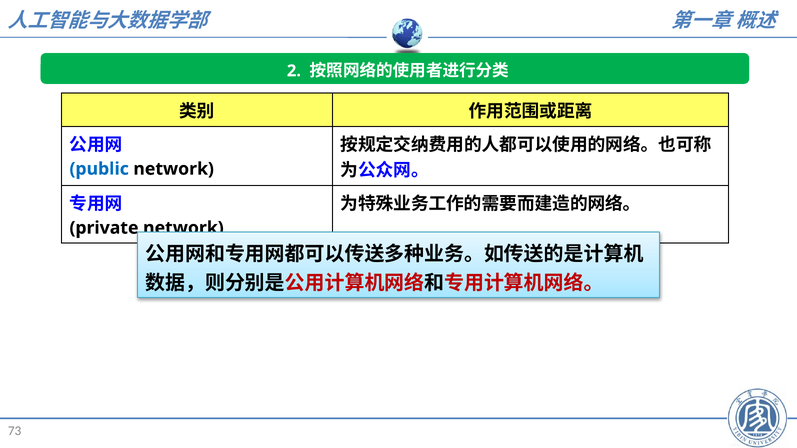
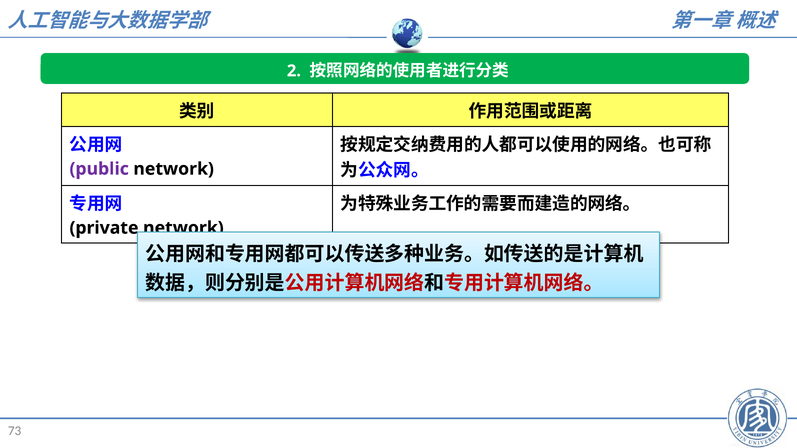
public colour: blue -> purple
